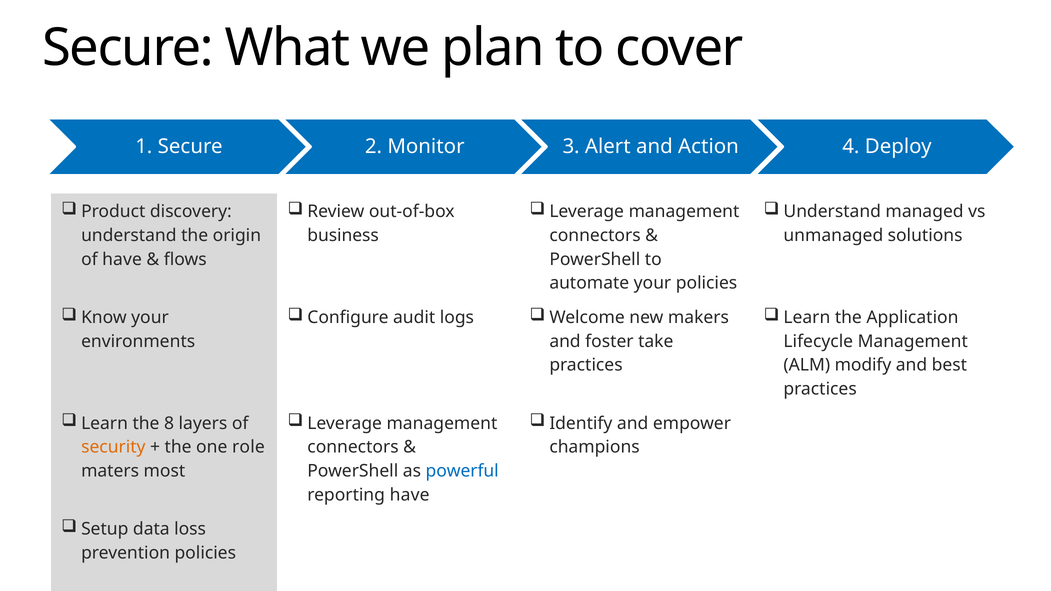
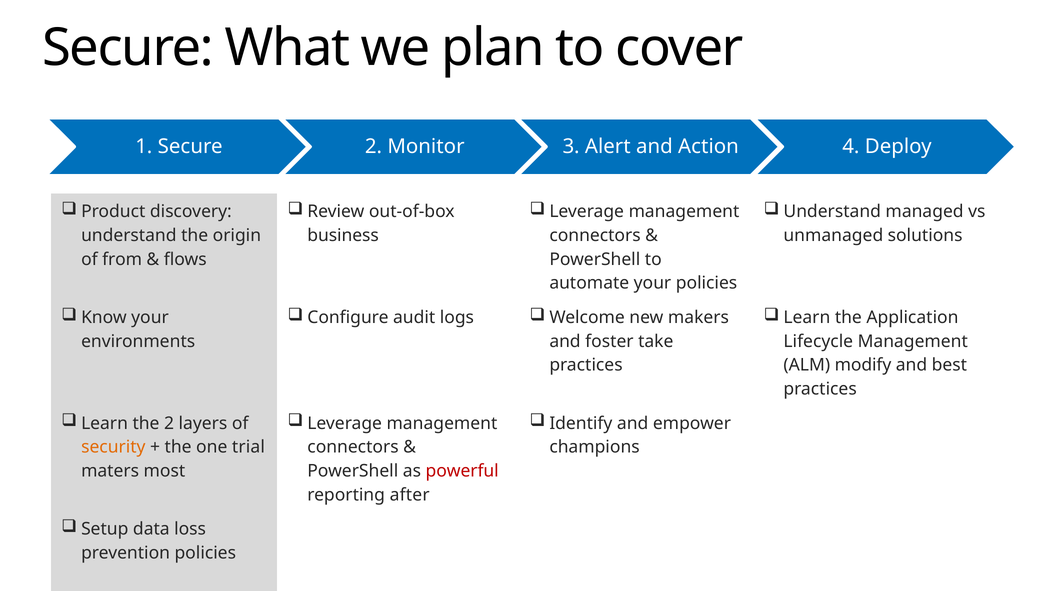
of have: have -> from
the 8: 8 -> 2
role: role -> trial
powerful colour: blue -> red
reporting have: have -> after
